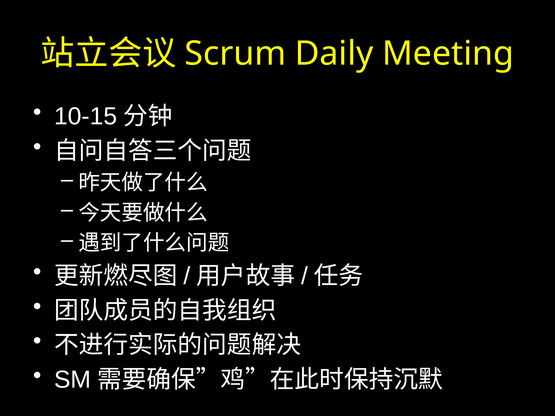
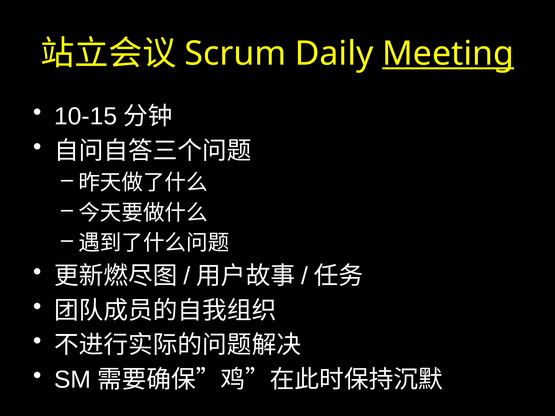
Meeting underline: none -> present
